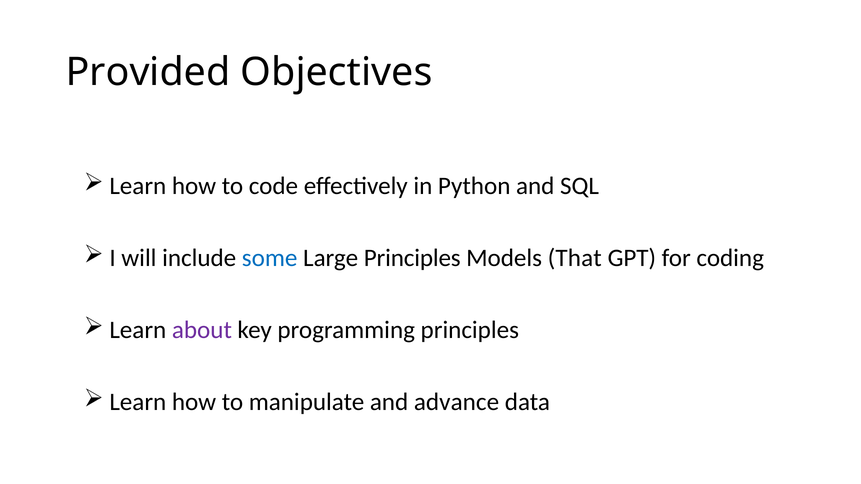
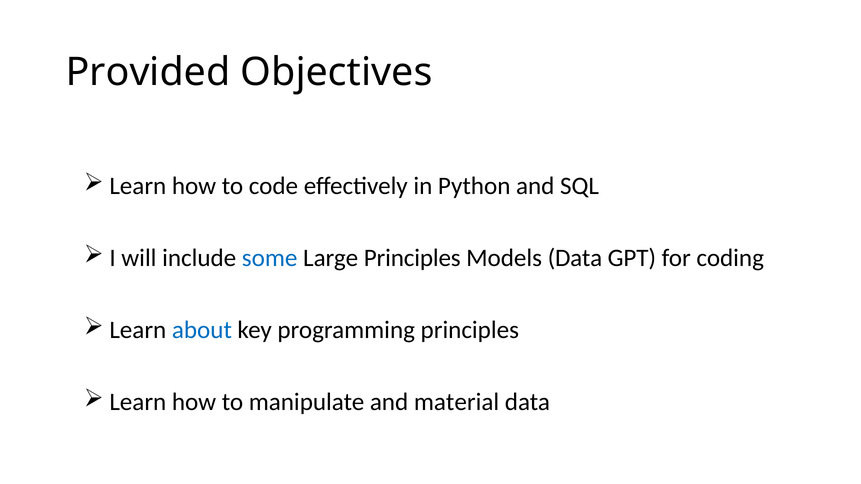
Models That: That -> Data
about colour: purple -> blue
advance: advance -> material
